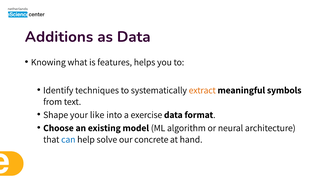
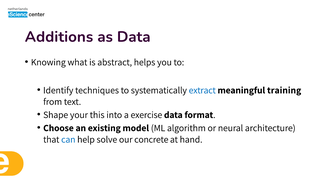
features: features -> abstract
extract colour: orange -> blue
symbols: symbols -> training
like: like -> this
